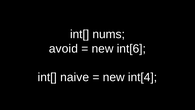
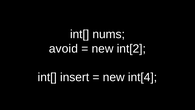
int[6: int[6 -> int[2
naive: naive -> insert
